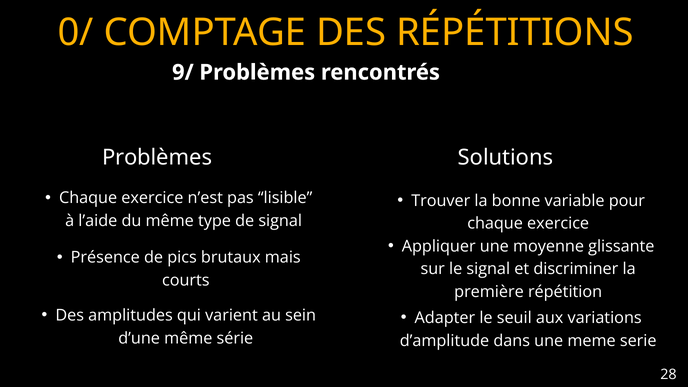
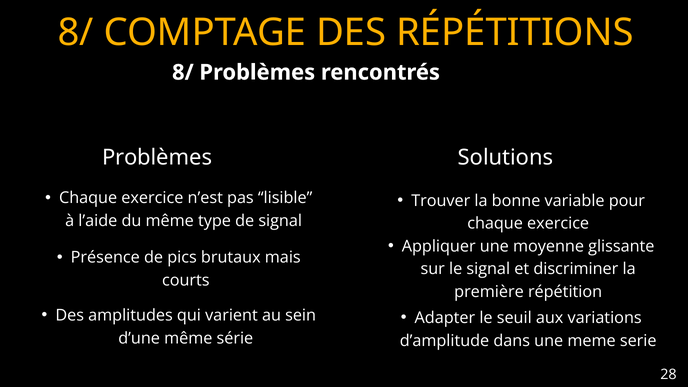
0/ at (76, 33): 0/ -> 8/
9/ at (183, 72): 9/ -> 8/
